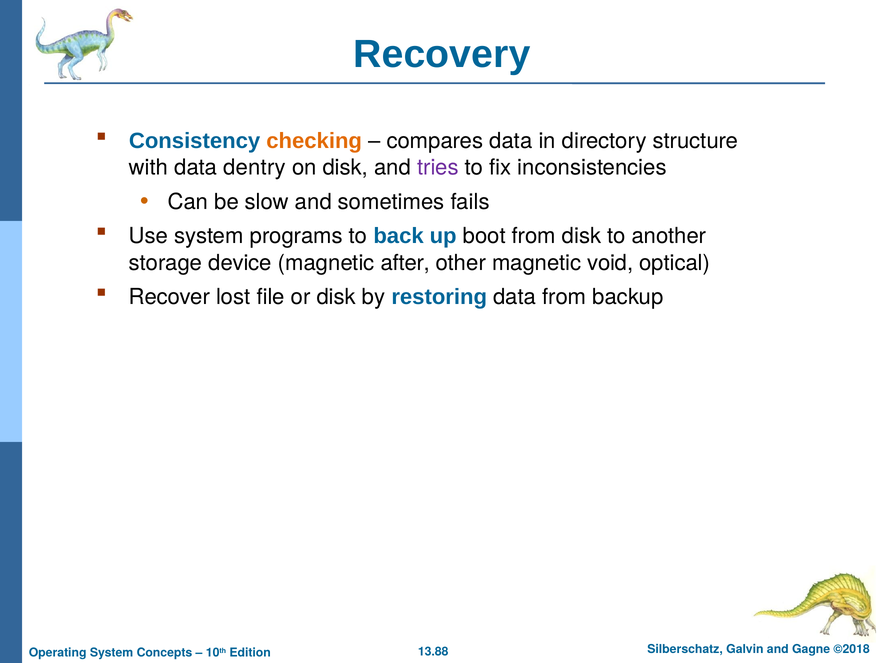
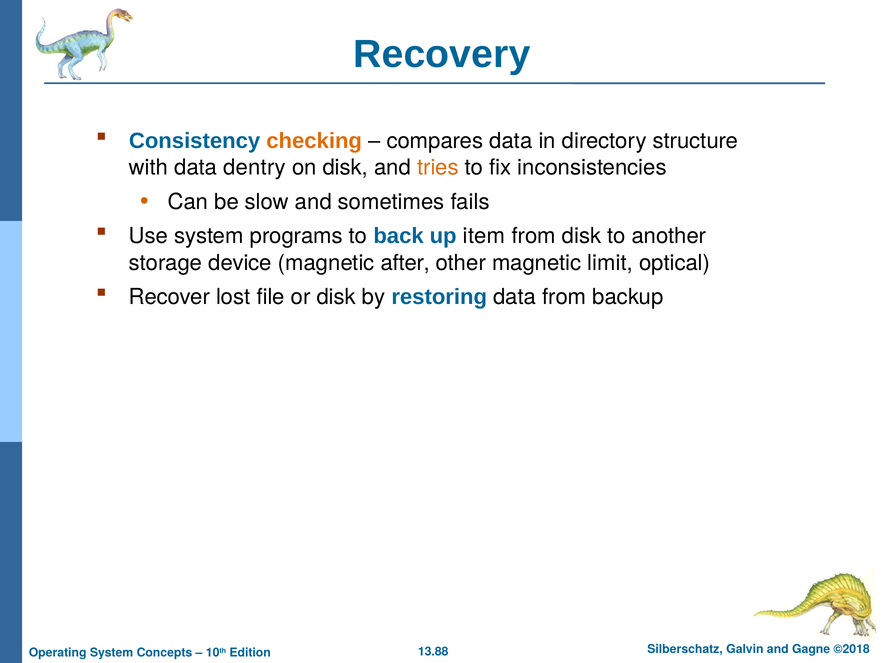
tries colour: purple -> orange
boot: boot -> item
void: void -> limit
